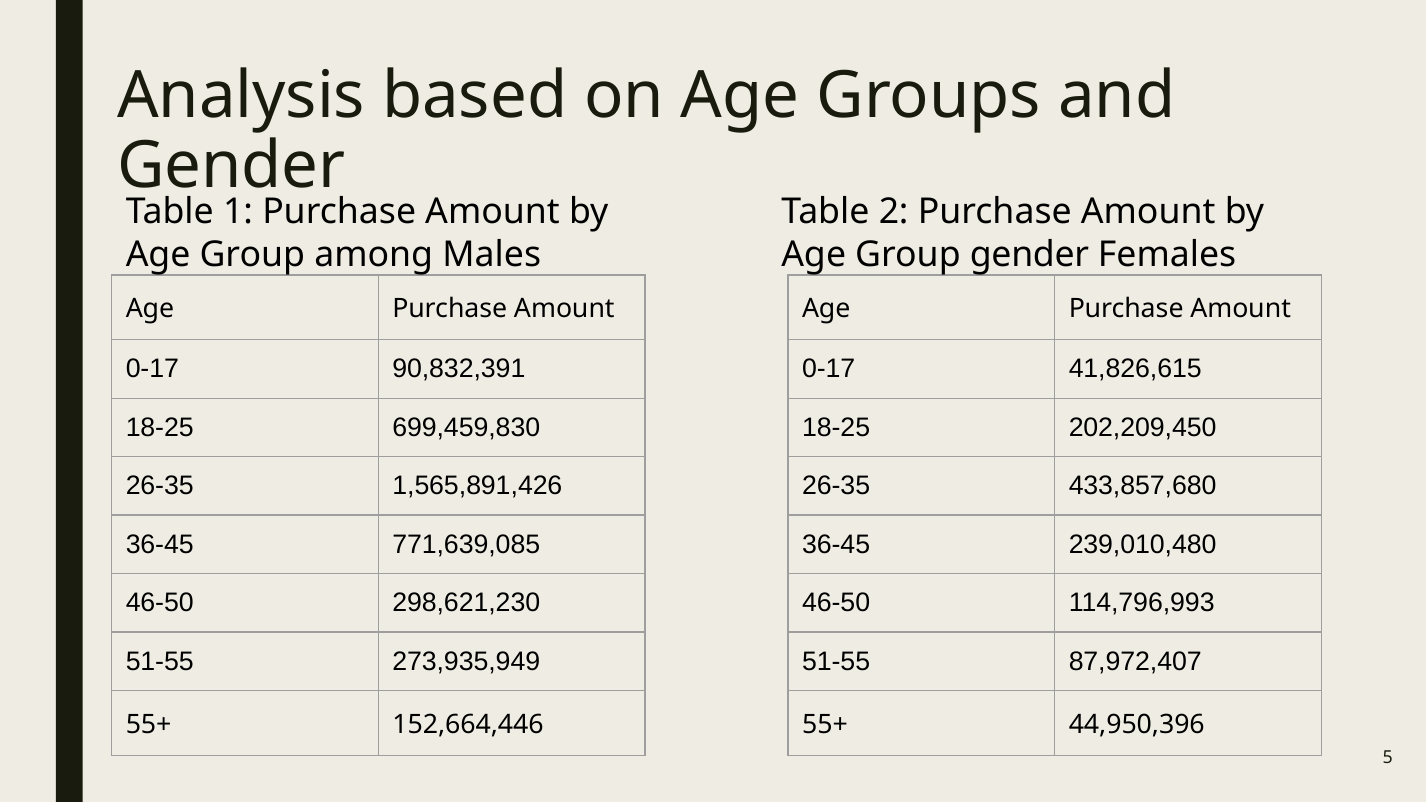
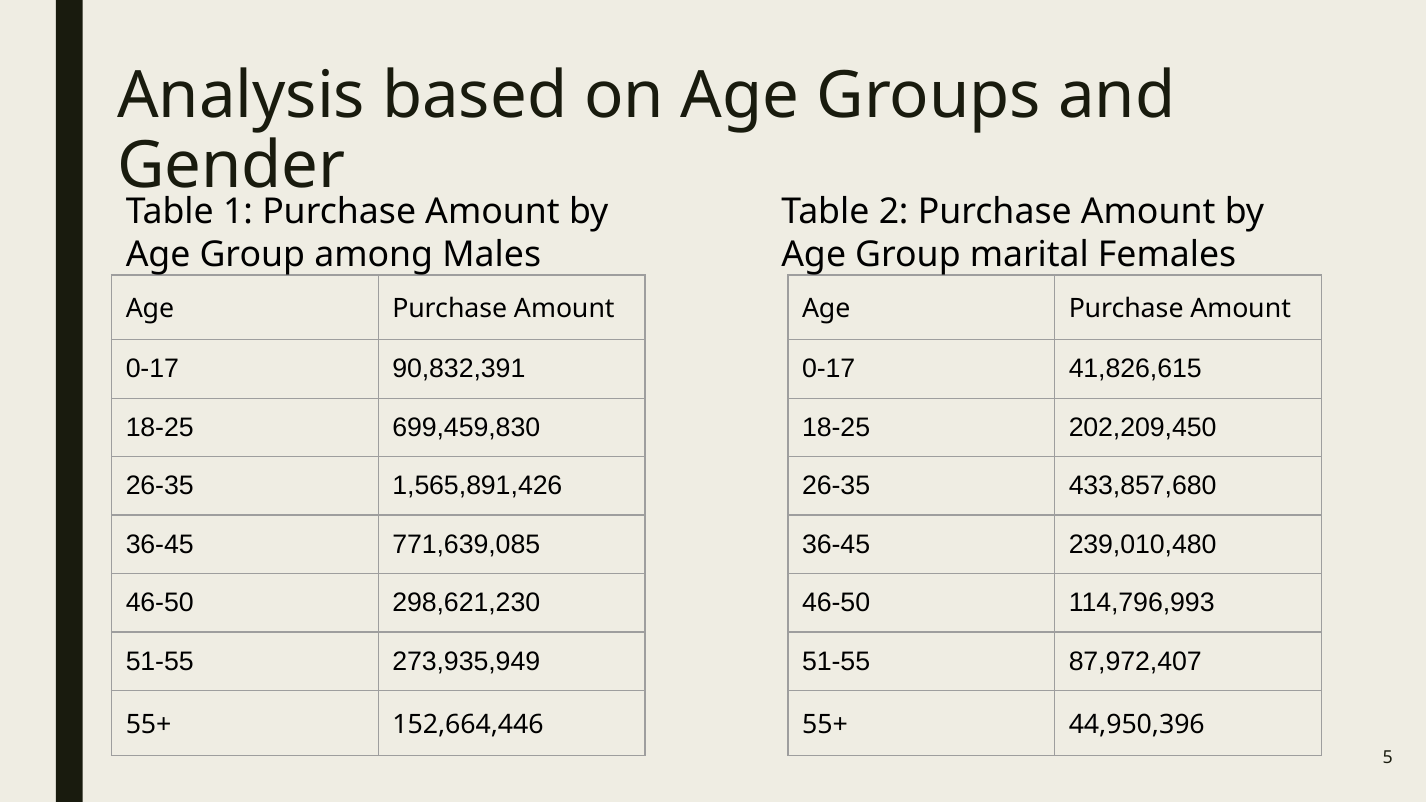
Group gender: gender -> marital
